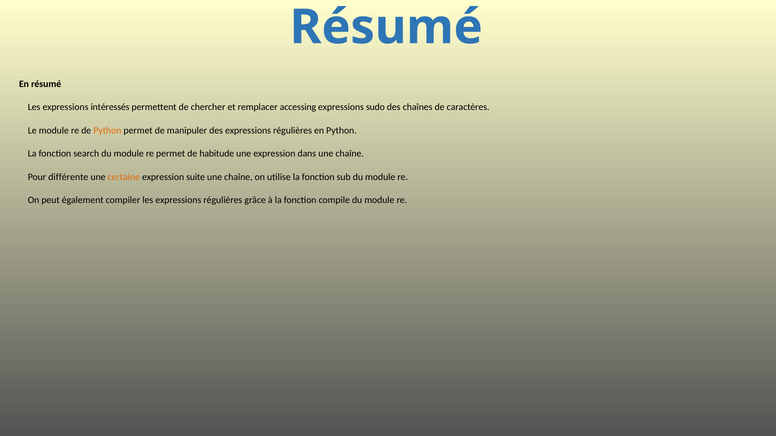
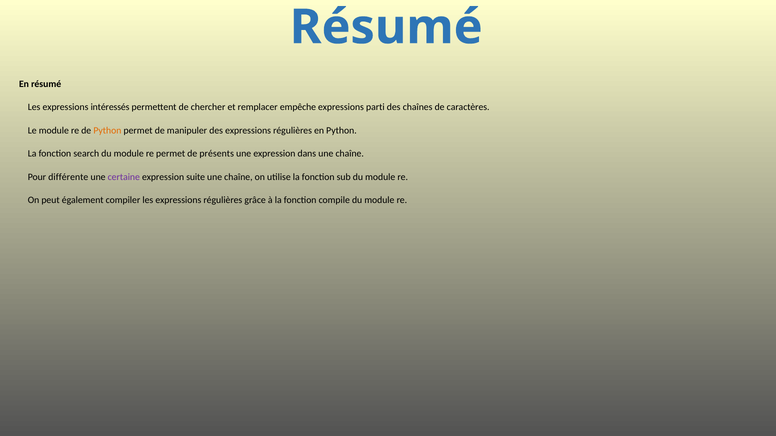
accessing: accessing -> empêche
sudo: sudo -> parti
habitude: habitude -> présents
certaine colour: orange -> purple
